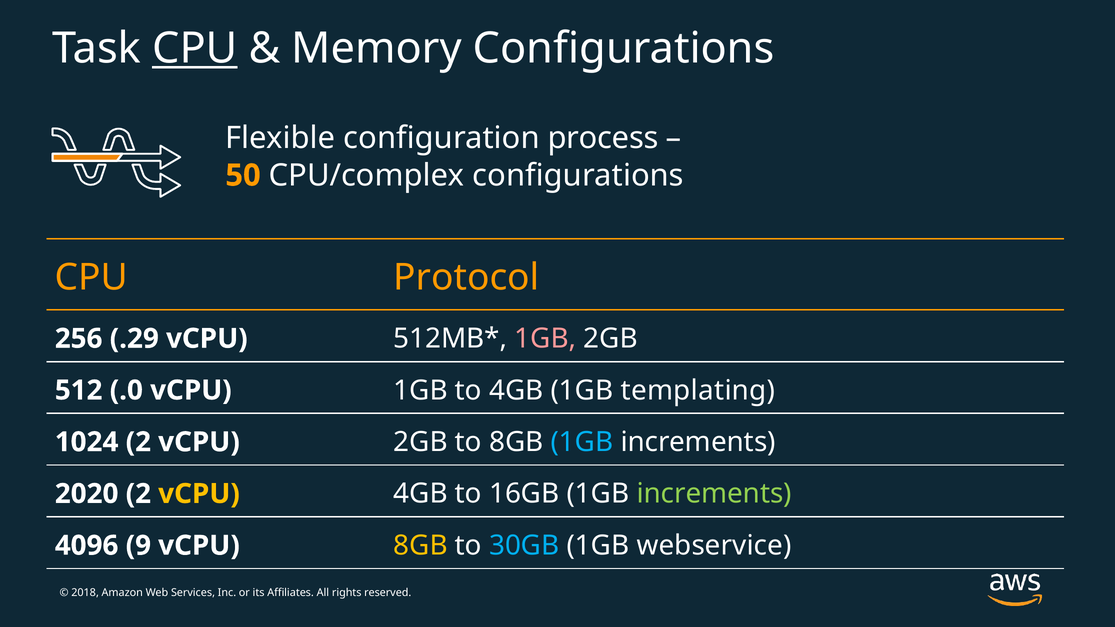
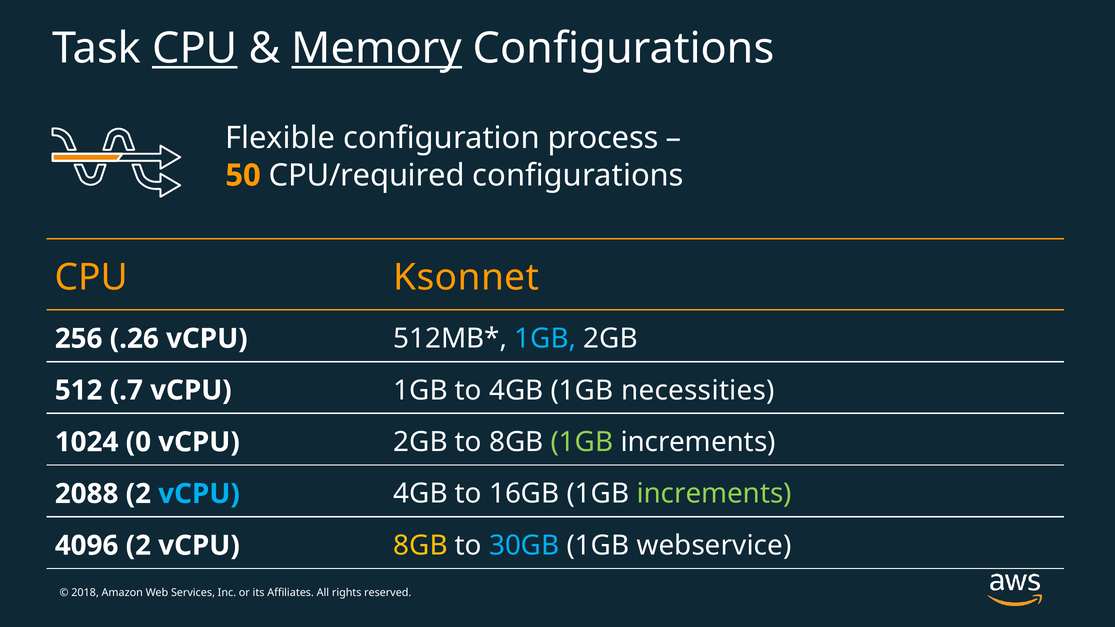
Memory underline: none -> present
CPU/complex: CPU/complex -> CPU/required
Protocol: Protocol -> Ksonnet
.29: .29 -> .26
1GB at (545, 339) colour: pink -> light blue
.0: .0 -> .7
templating: templating -> necessities
1024 2: 2 -> 0
1GB at (582, 442) colour: light blue -> light green
2020: 2020 -> 2088
vCPU at (199, 494) colour: yellow -> light blue
4096 9: 9 -> 2
